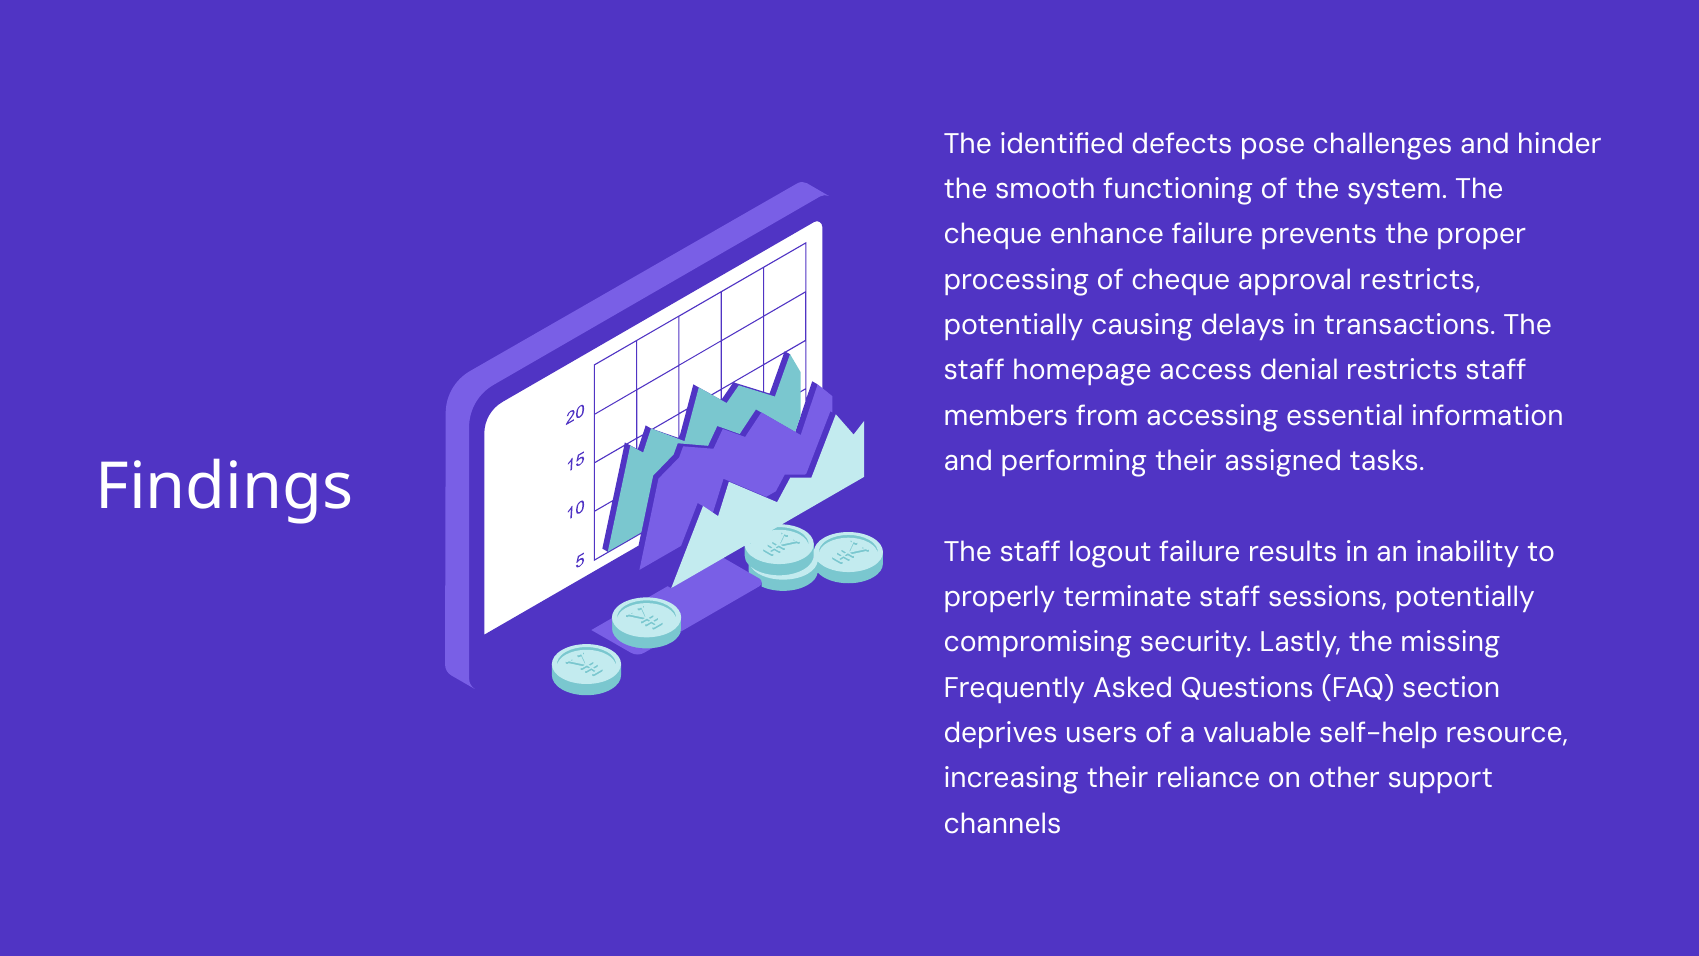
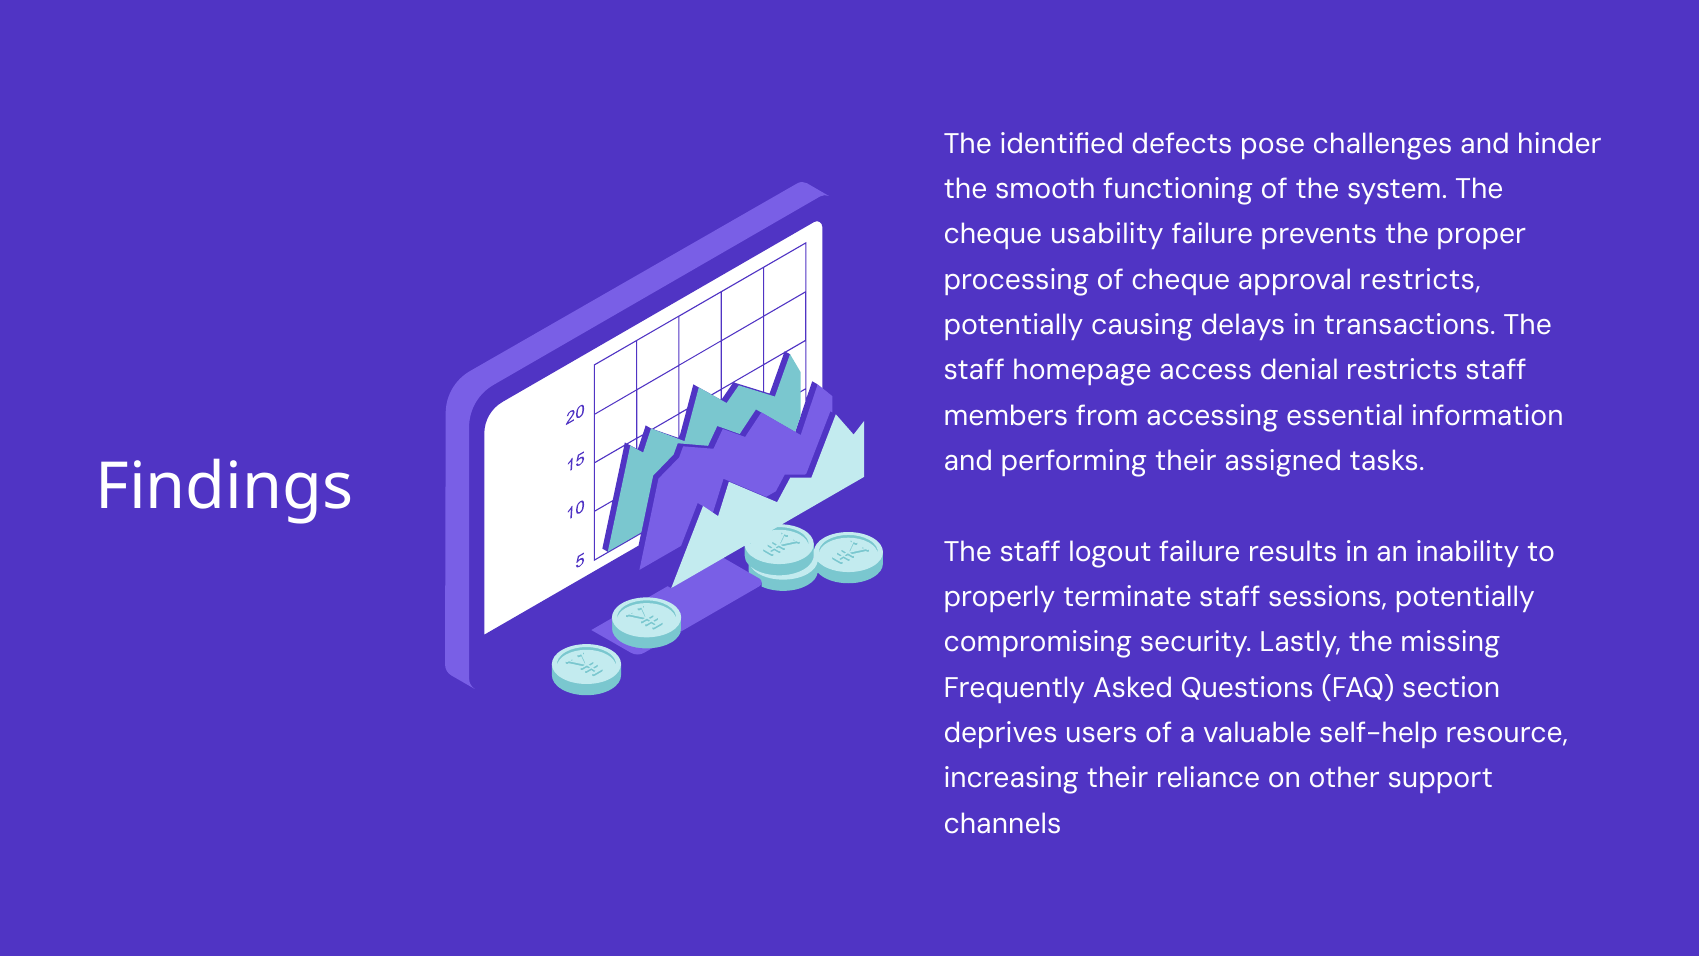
enhance: enhance -> usability
